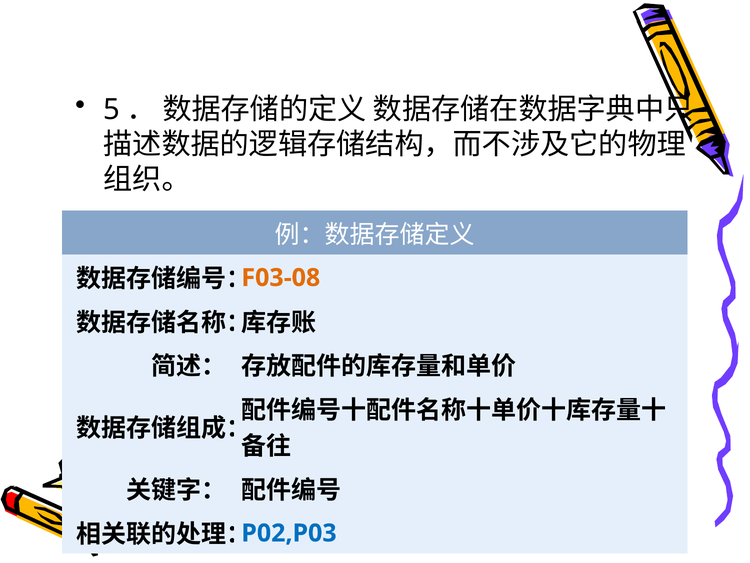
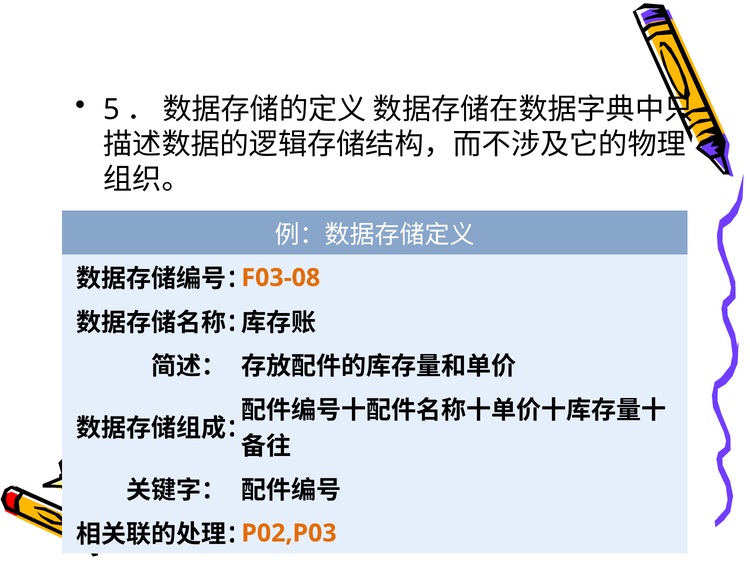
P02,P03 colour: blue -> orange
